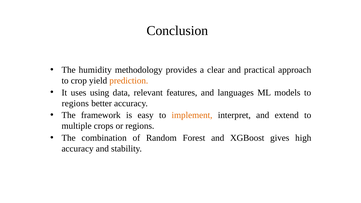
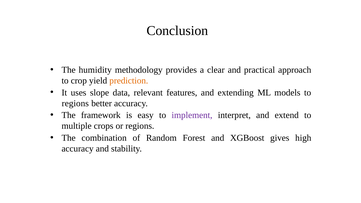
using: using -> slope
languages: languages -> extending
implement colour: orange -> purple
